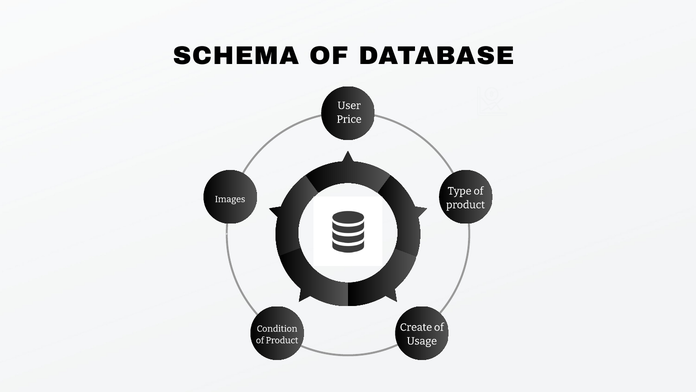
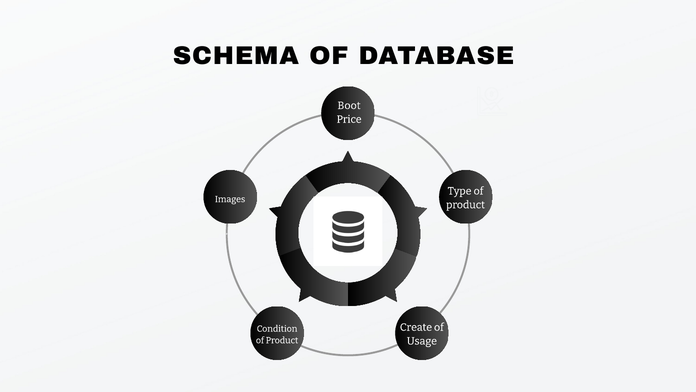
User: User -> Boot
